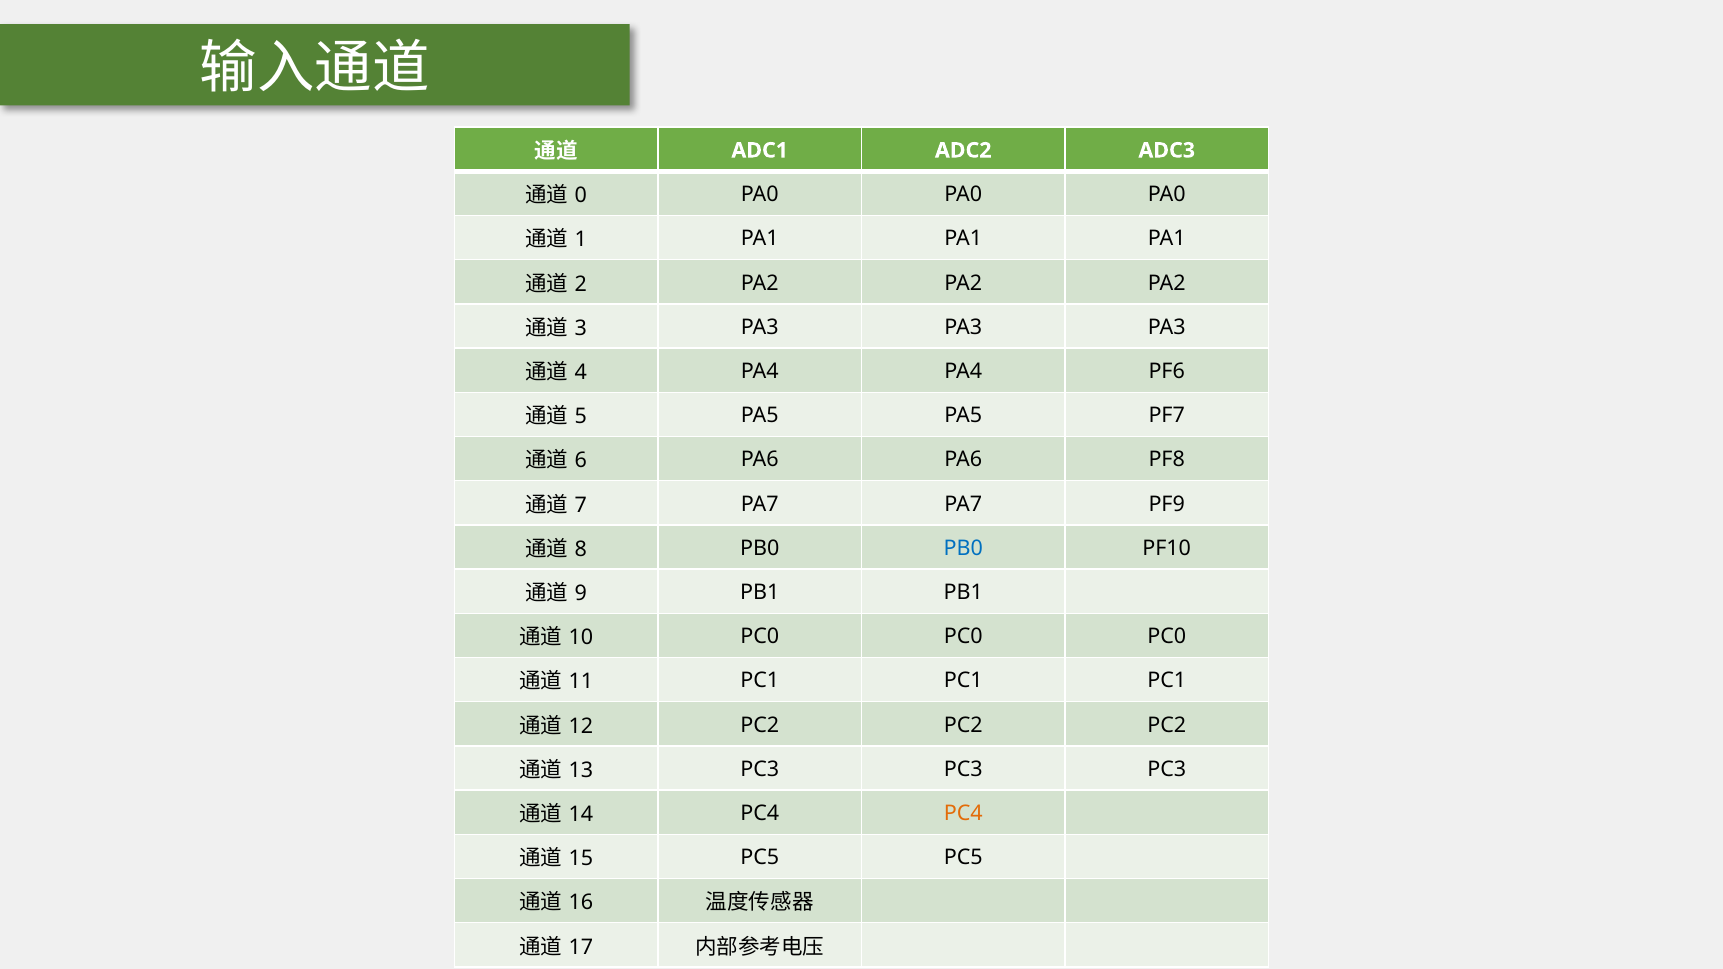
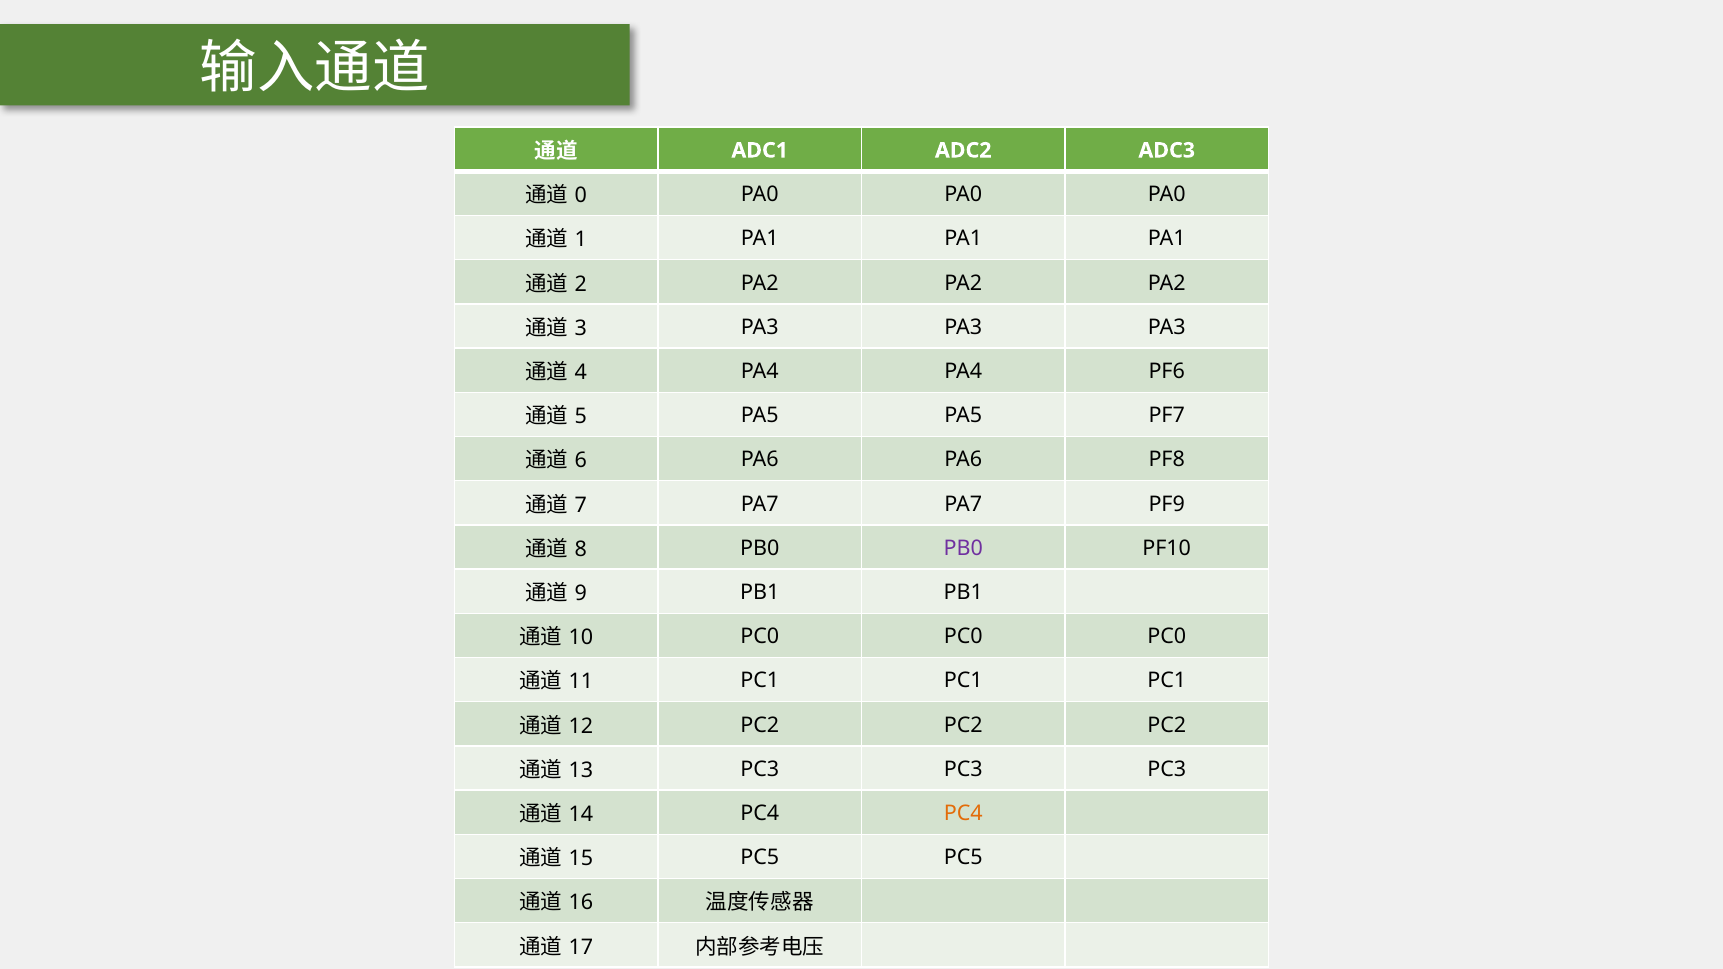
PB0 at (963, 548) colour: blue -> purple
